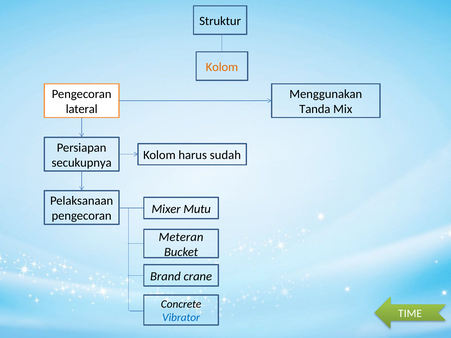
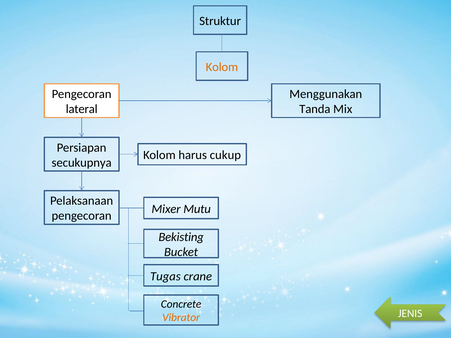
sudah: sudah -> cukup
Meteran: Meteran -> Bekisting
Brand: Brand -> Tugas
TIME: TIME -> JENIS
Vibrator colour: blue -> orange
